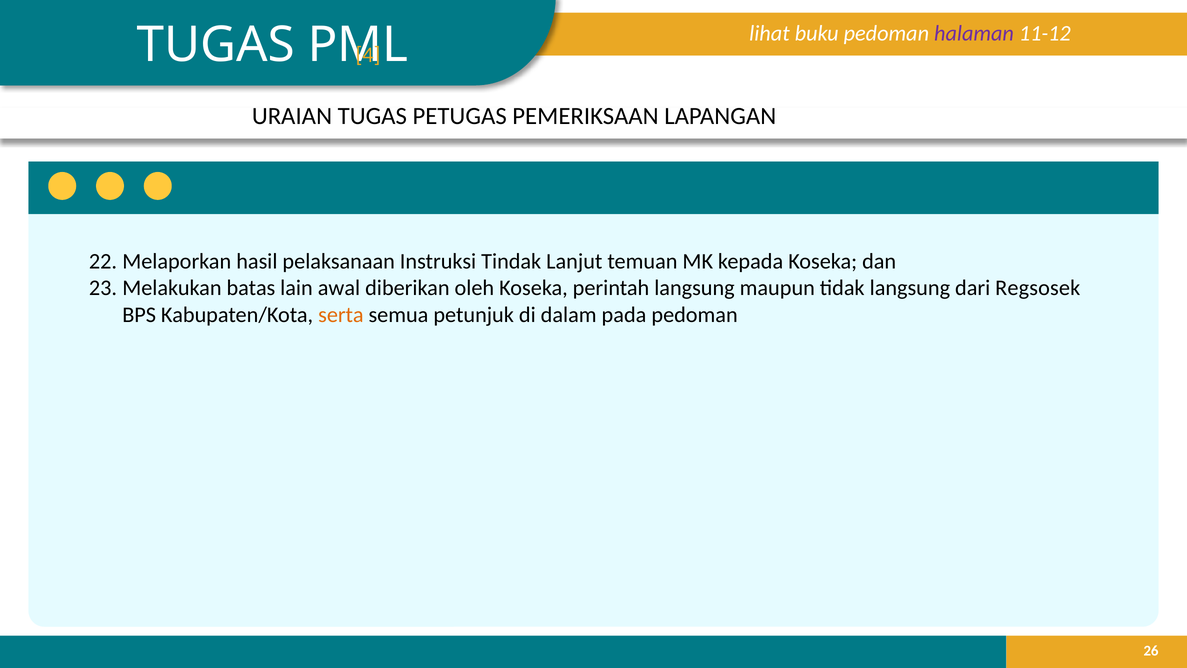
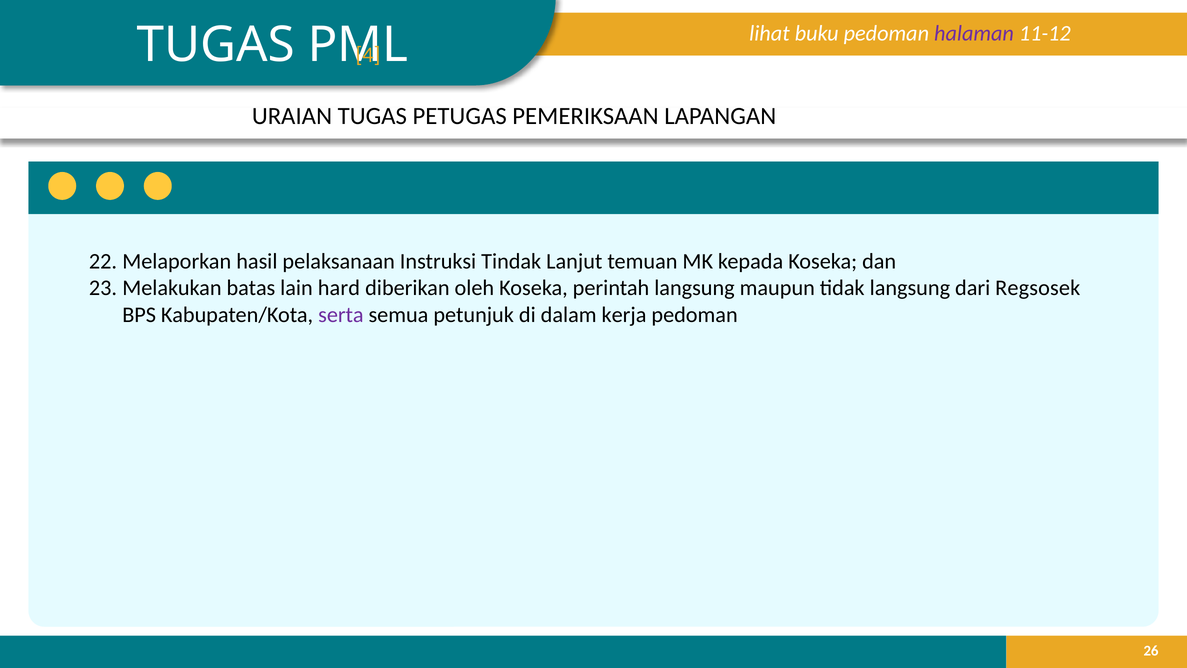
awal: awal -> hard
serta colour: orange -> purple
pada: pada -> kerja
